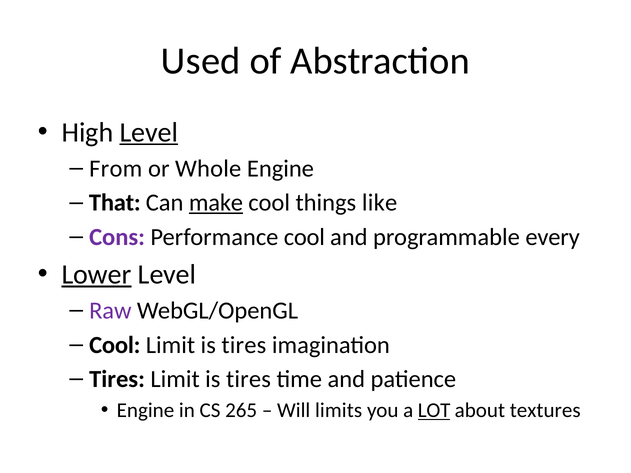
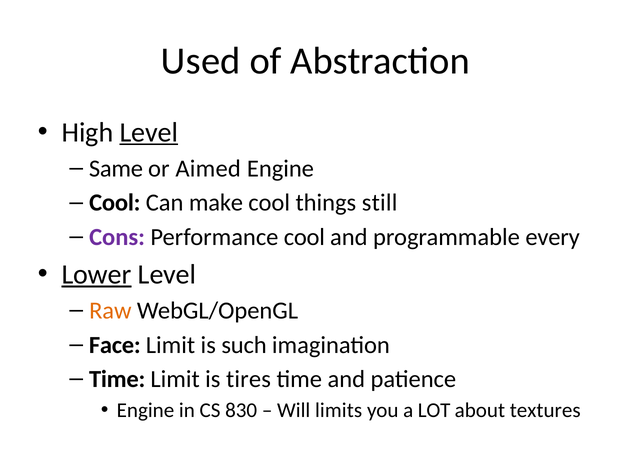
From: From -> Same
Whole: Whole -> Aimed
That at (115, 203): That -> Cool
make underline: present -> none
like: like -> still
Raw colour: purple -> orange
Cool at (115, 345): Cool -> Face
tires at (244, 345): tires -> such
Tires at (117, 379): Tires -> Time
265: 265 -> 830
LOT underline: present -> none
